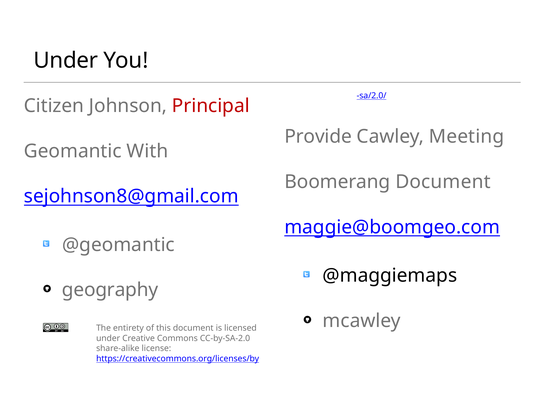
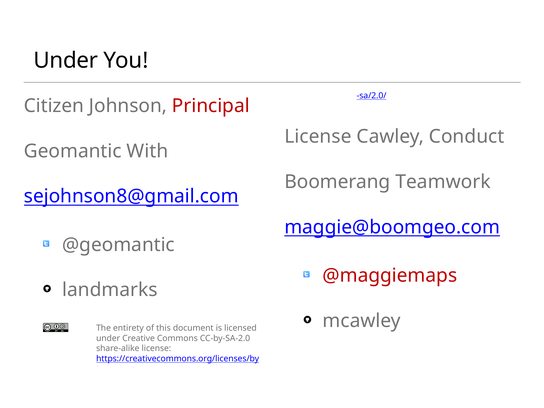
Provide at (318, 137): Provide -> License
Meeting: Meeting -> Conduct
Boomerang Document: Document -> Teamwork
@maggiemaps colour: black -> red
geography: geography -> landmarks
